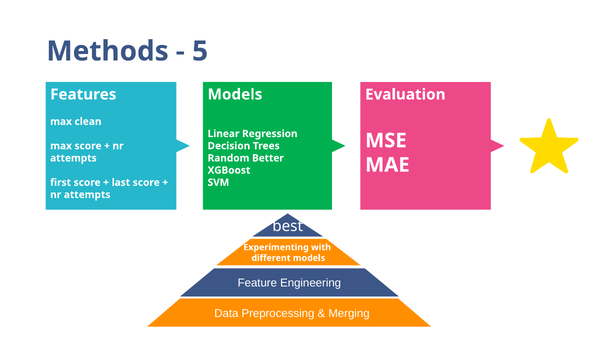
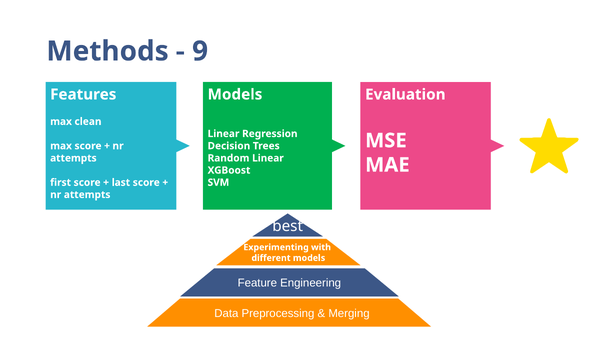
5: 5 -> 9
Random Better: Better -> Linear
